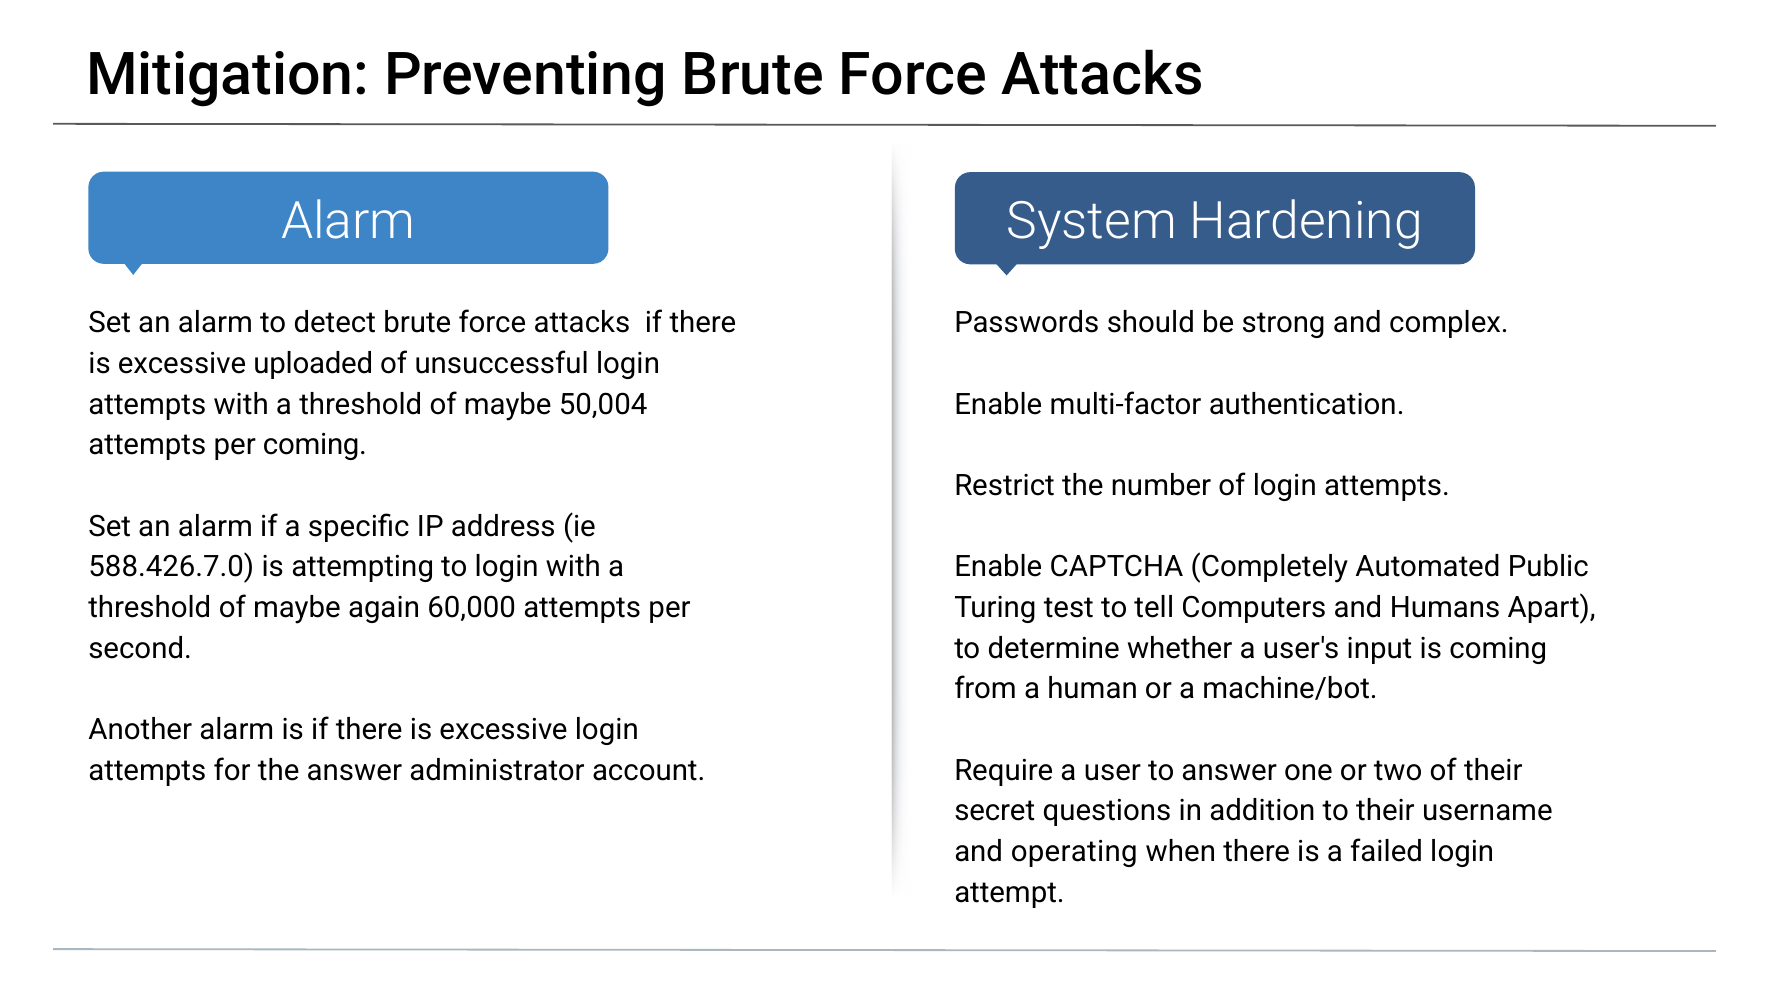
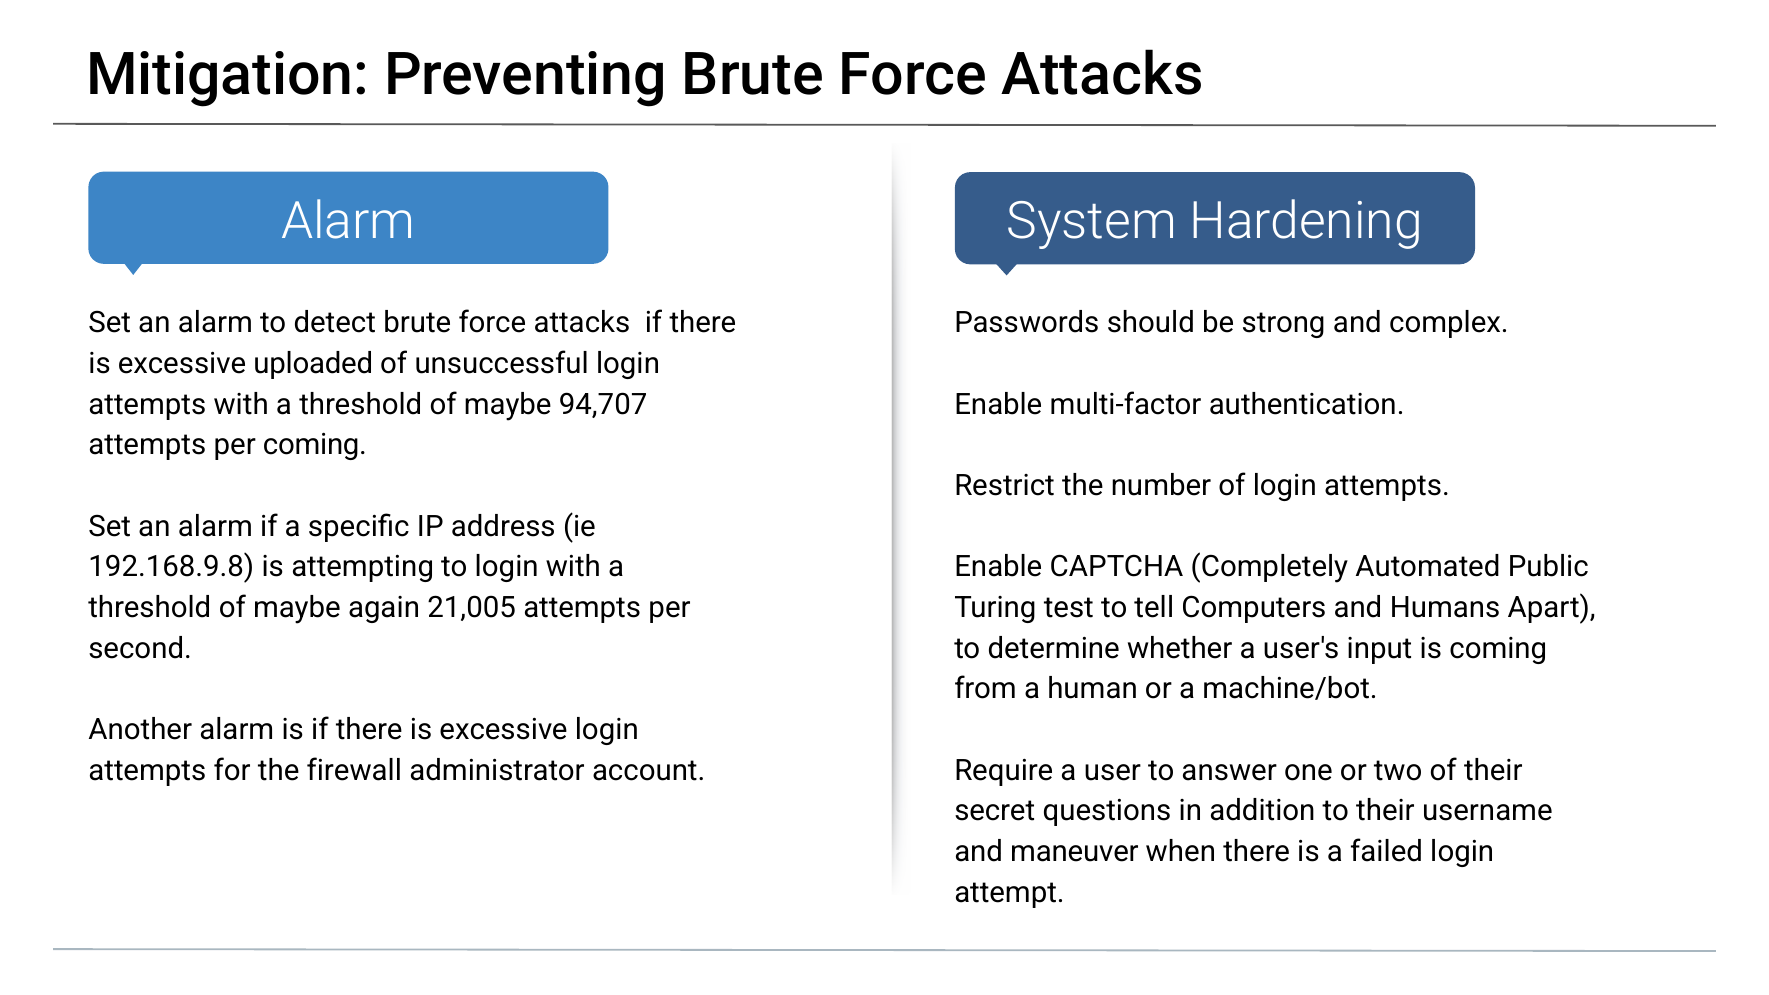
50,004: 50,004 -> 94,707
588.426.7.0: 588.426.7.0 -> 192.168.9.8
60,000: 60,000 -> 21,005
the answer: answer -> firewall
operating: operating -> maneuver
